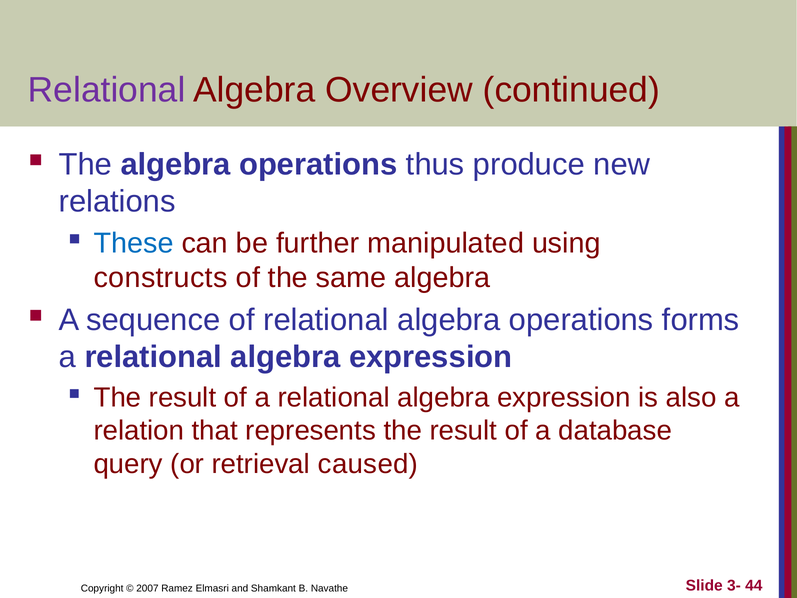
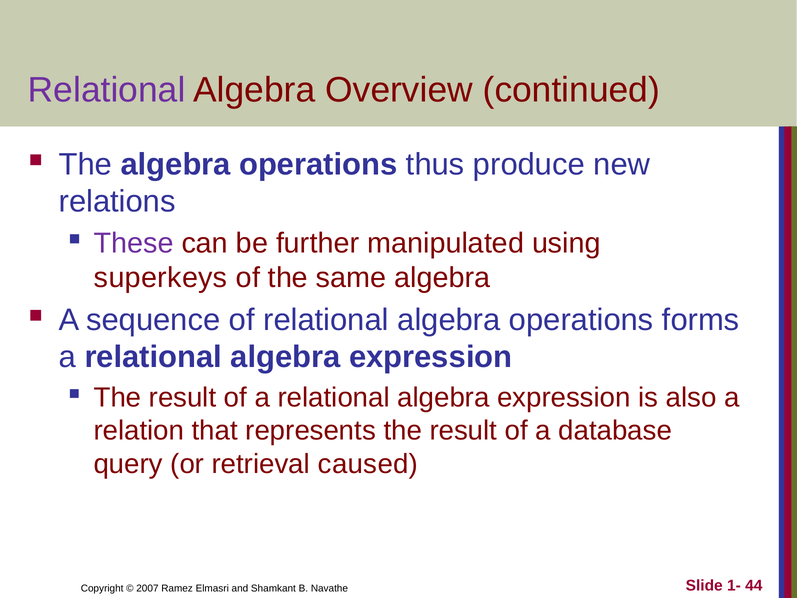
These colour: blue -> purple
constructs: constructs -> superkeys
3-: 3- -> 1-
